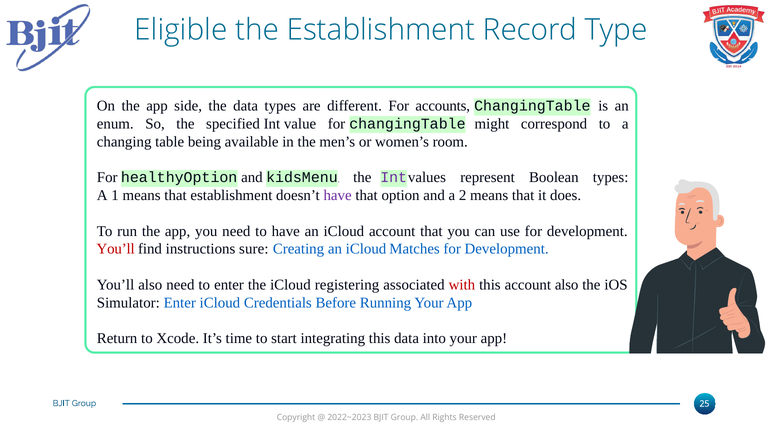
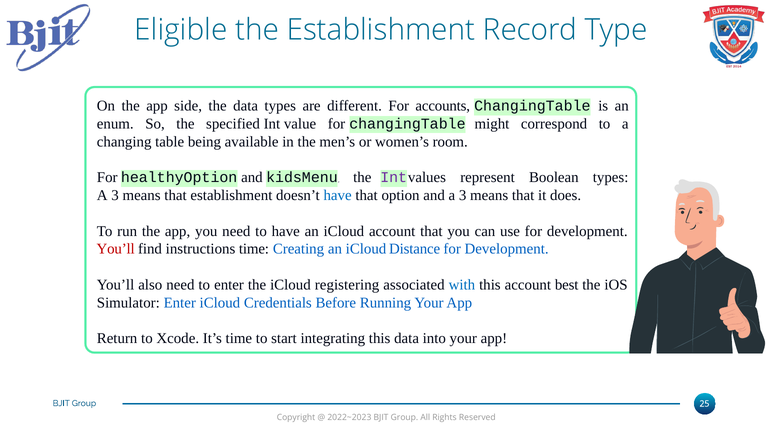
1 at (115, 195): 1 -> 3
have at (338, 195) colour: purple -> blue
and a 2: 2 -> 3
instructions sure: sure -> time
Matches: Matches -> Distance
with colour: red -> blue
account also: also -> best
